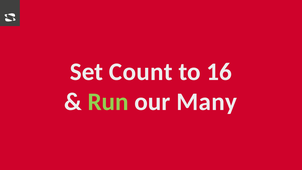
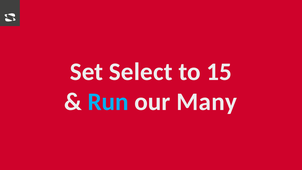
Count: Count -> Select
16: 16 -> 15
Run colour: light green -> light blue
